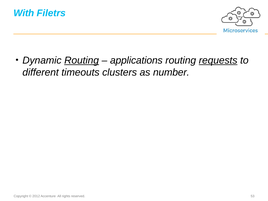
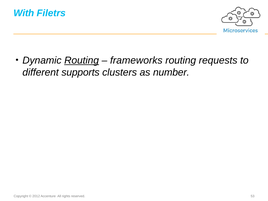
applications: applications -> frameworks
requests underline: present -> none
timeouts: timeouts -> supports
